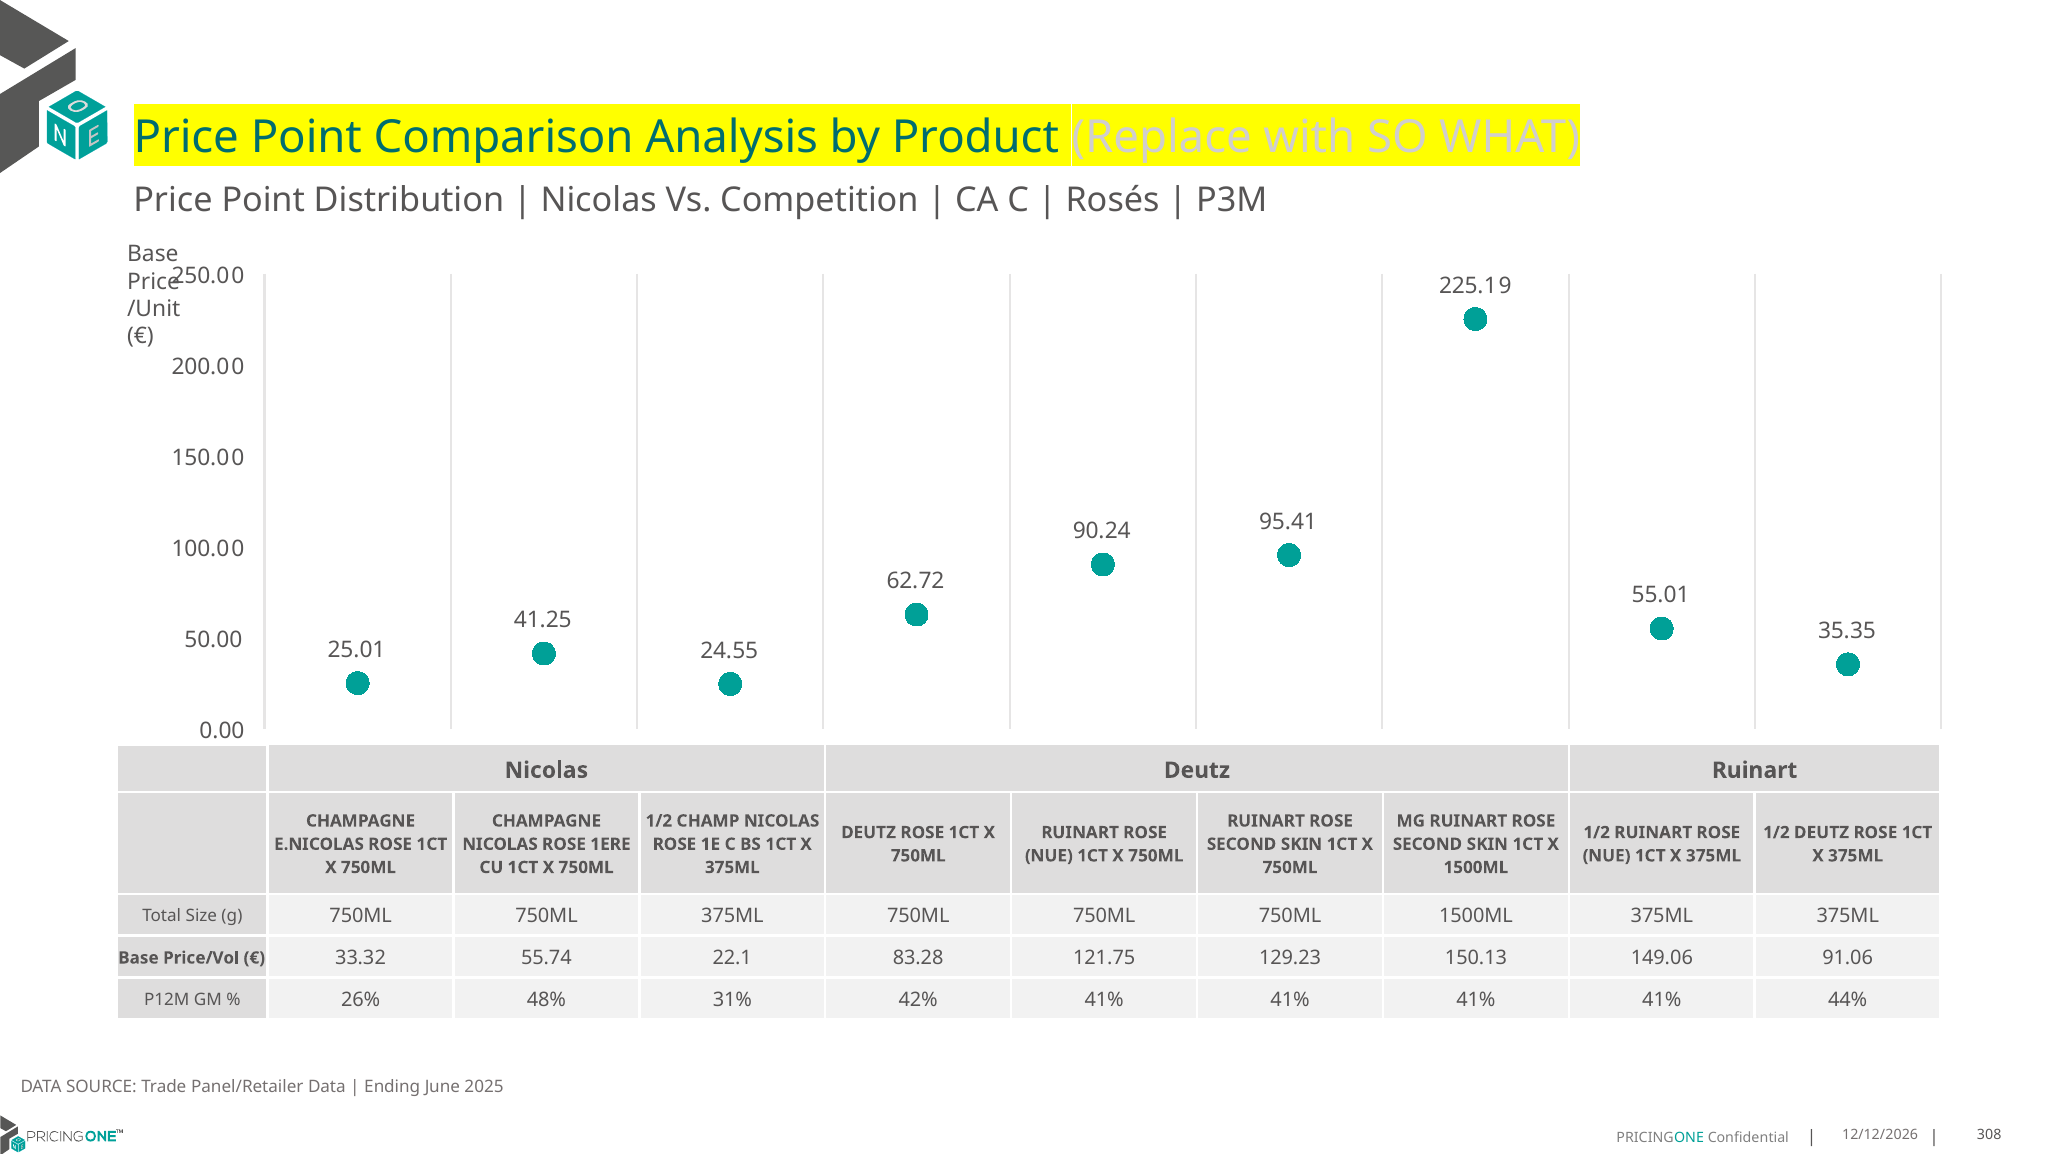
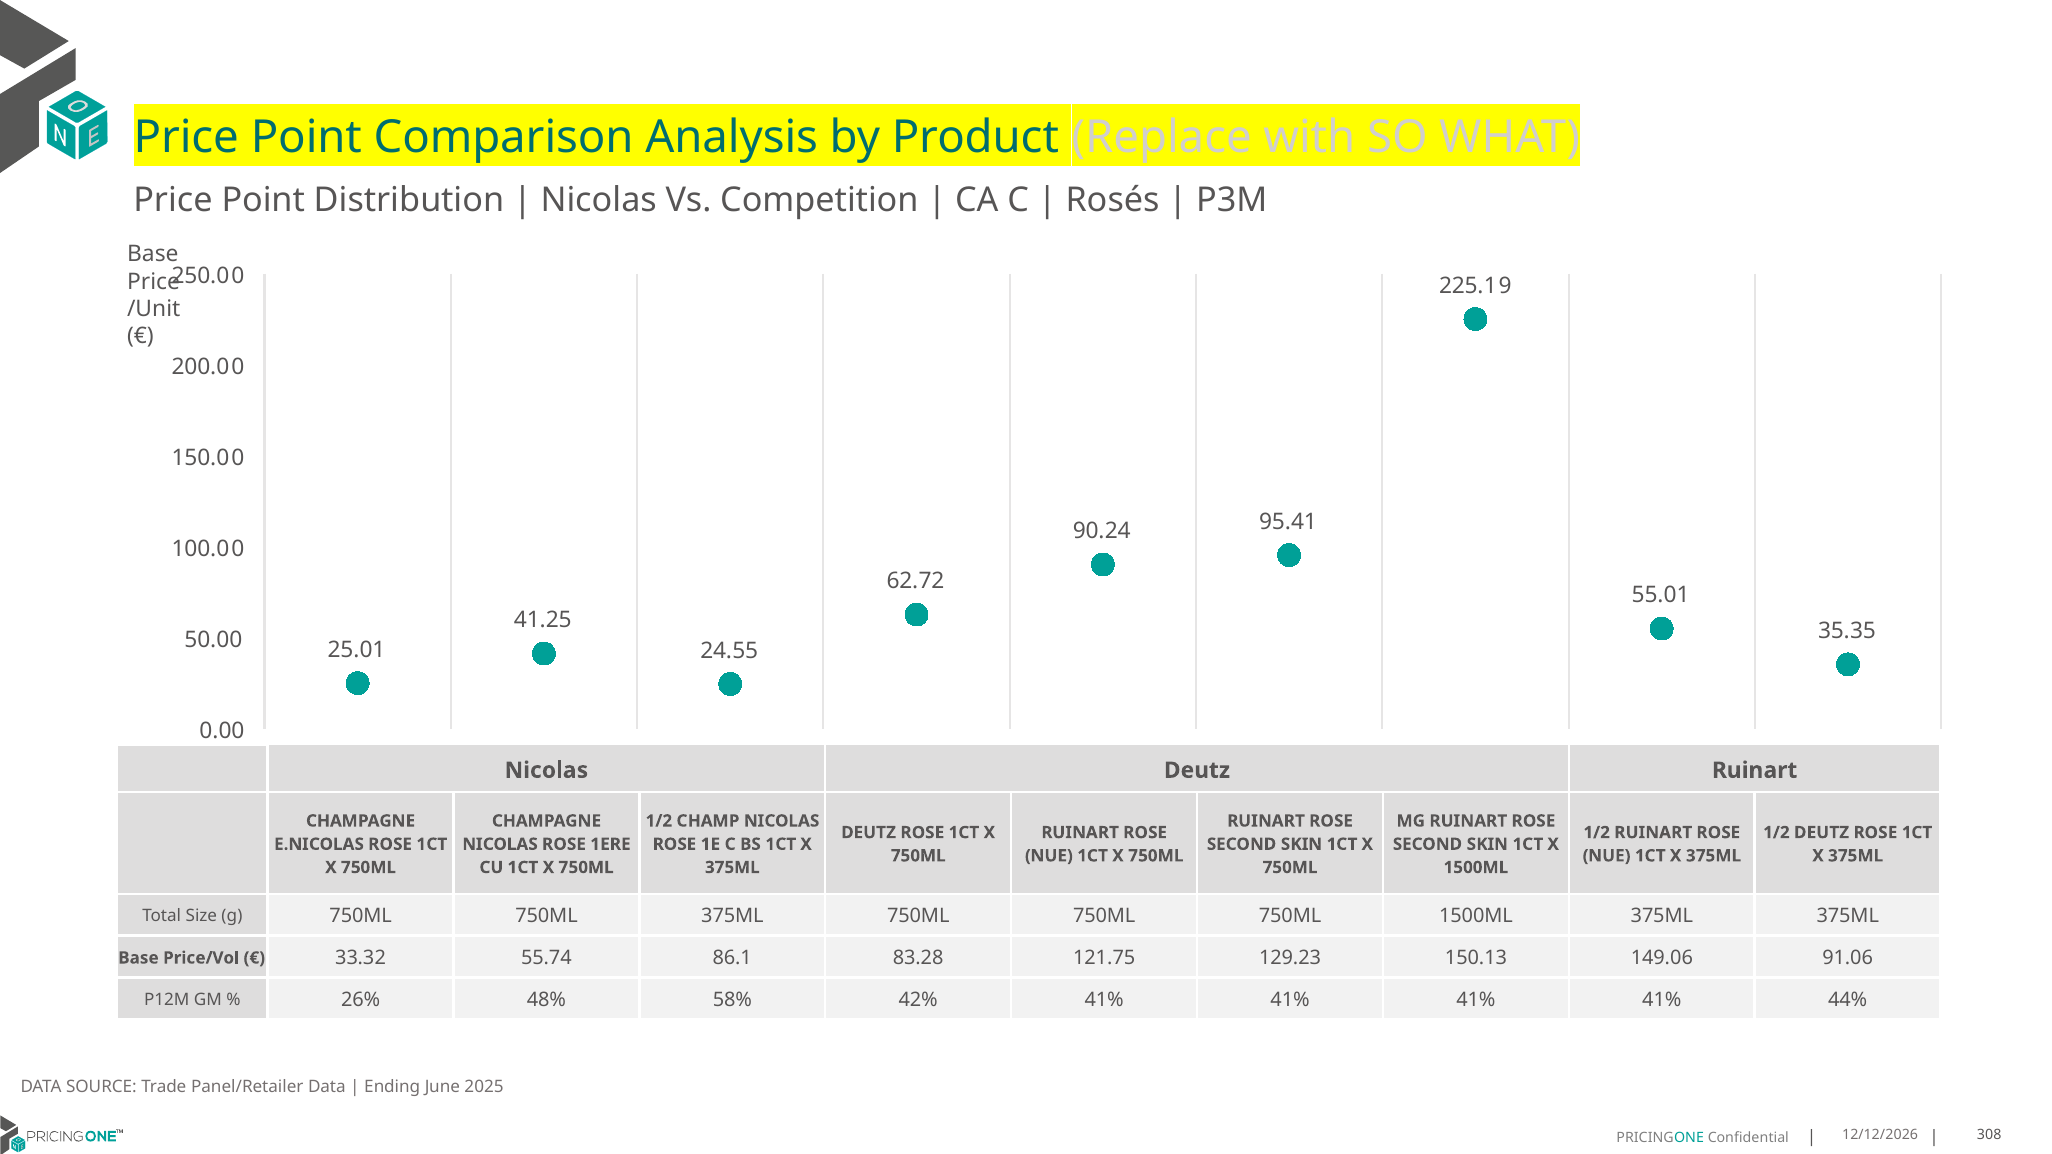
22.1: 22.1 -> 86.1
31%: 31% -> 58%
